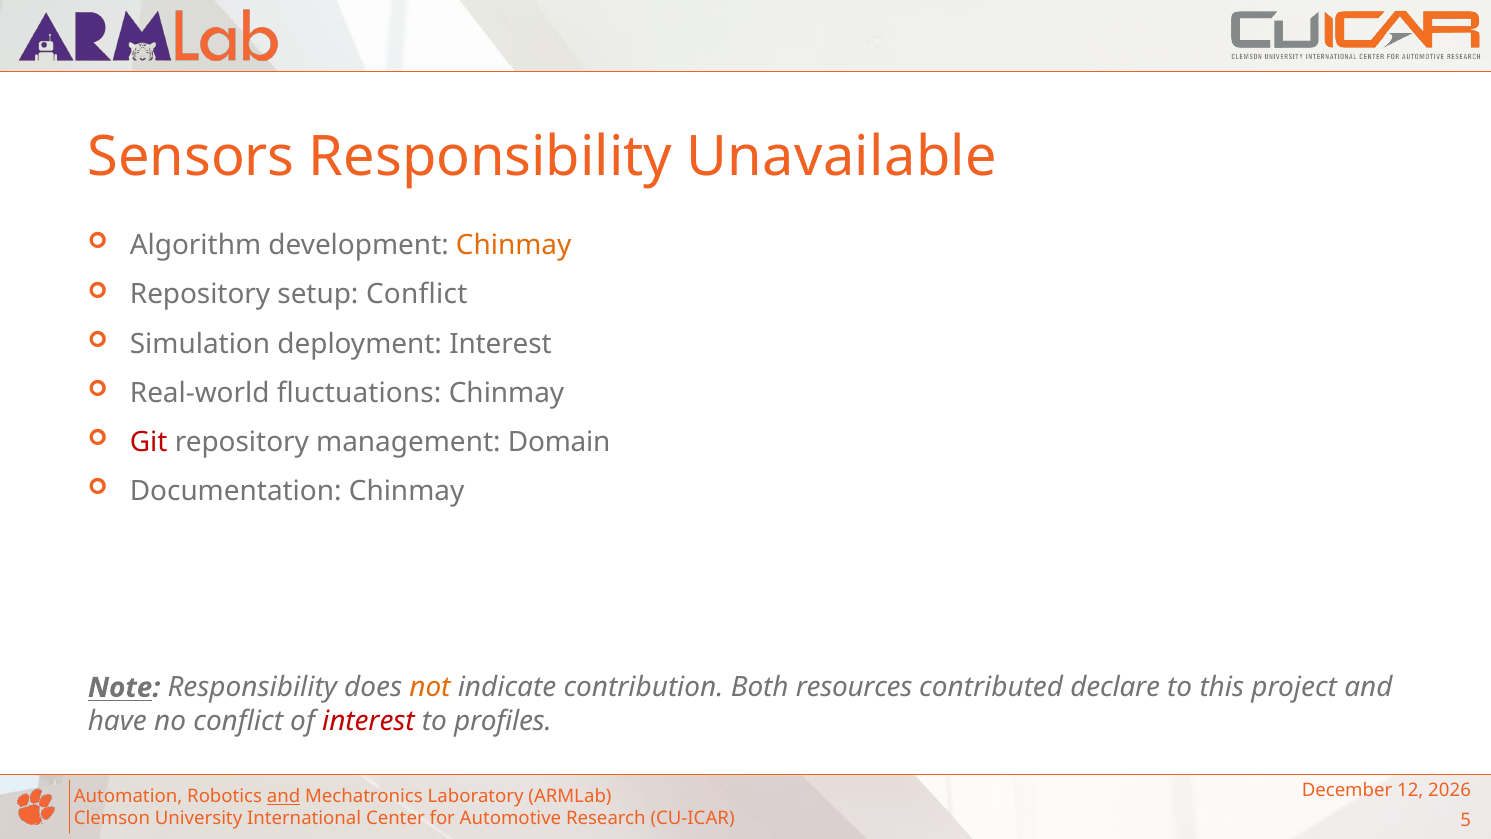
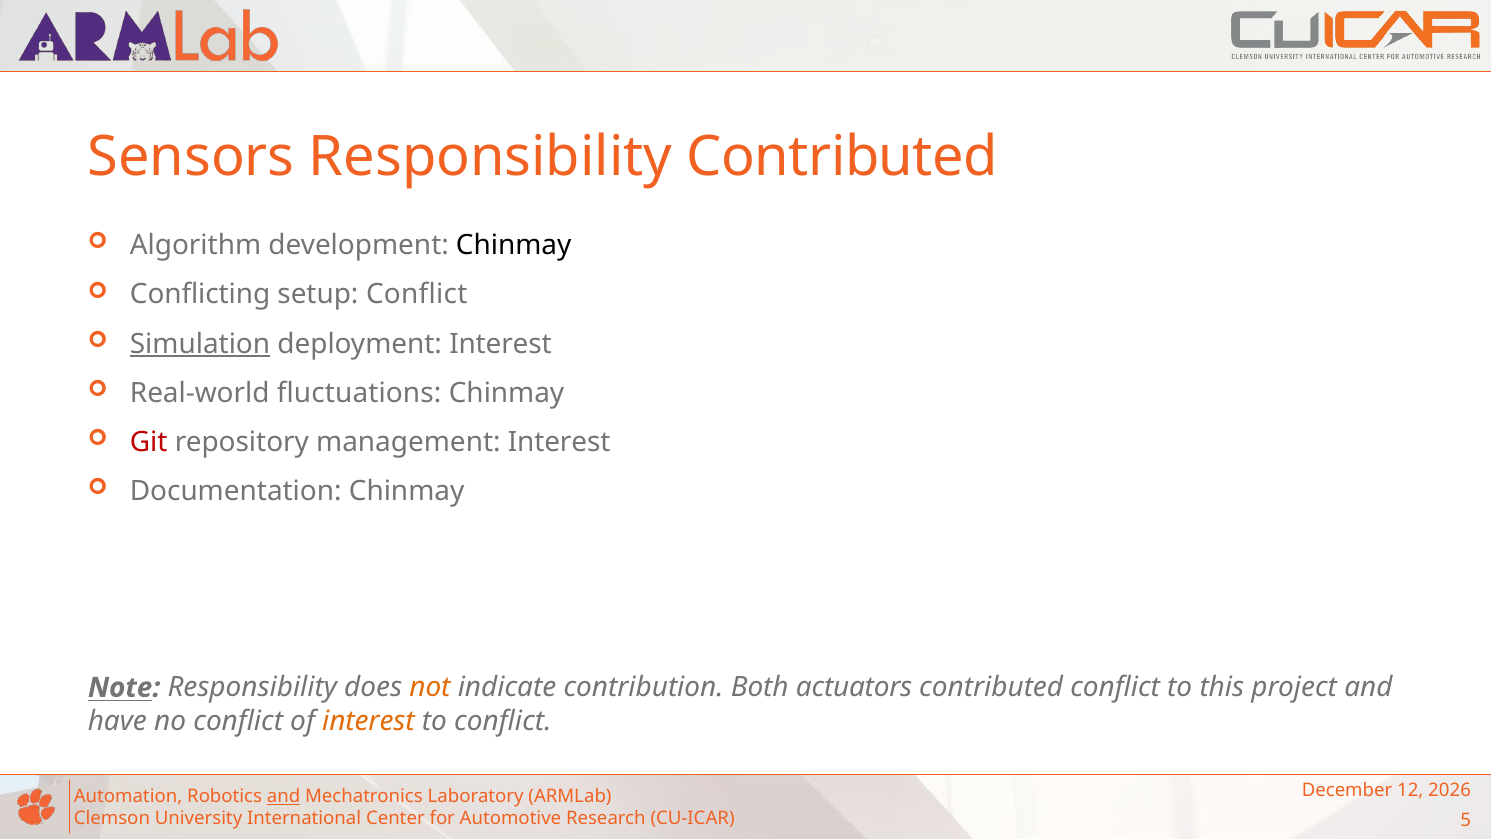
Responsibility Unavailable: Unavailable -> Contributed
Chinmay at (514, 246) colour: orange -> black
Repository at (200, 295): Repository -> Conflicting
Simulation underline: none -> present
management Domain: Domain -> Interest
resources: resources -> actuators
contributed declare: declare -> conflict
interest at (368, 721) colour: red -> orange
to profiles: profiles -> conflict
